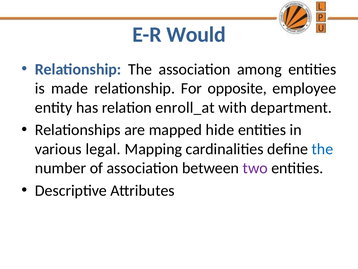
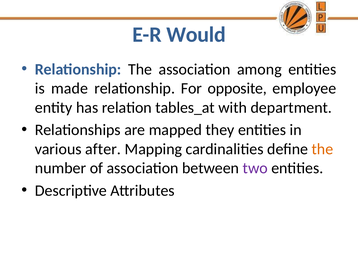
enroll_at: enroll_at -> tables_at
hide: hide -> they
legal: legal -> after
the at (322, 149) colour: blue -> orange
